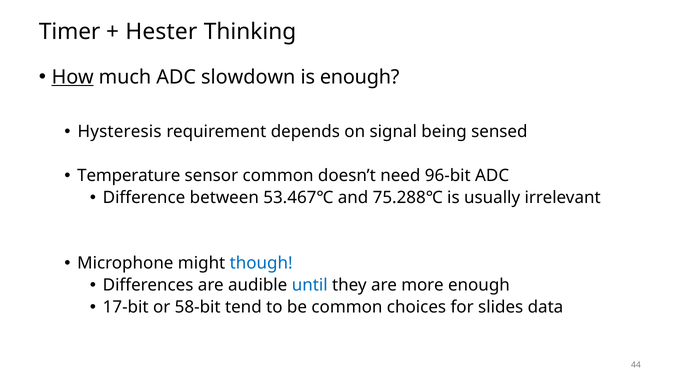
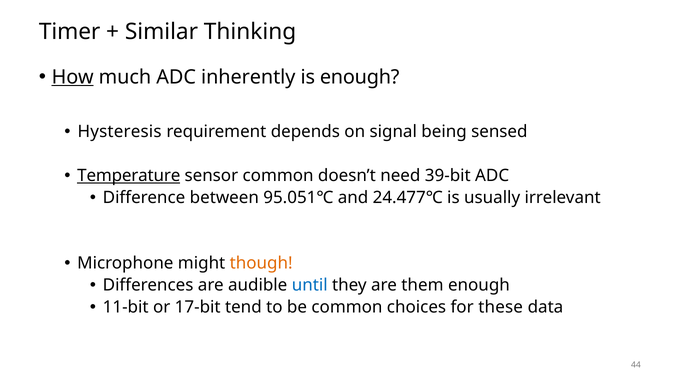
Hester: Hester -> Similar
slowdown: slowdown -> inherently
Temperature underline: none -> present
96-bit: 96-bit -> 39-bit
53.467℃: 53.467℃ -> 95.051℃
75.288℃: 75.288℃ -> 24.477℃
though colour: blue -> orange
more: more -> them
17-bit: 17-bit -> 11-bit
58-bit: 58-bit -> 17-bit
slides: slides -> these
